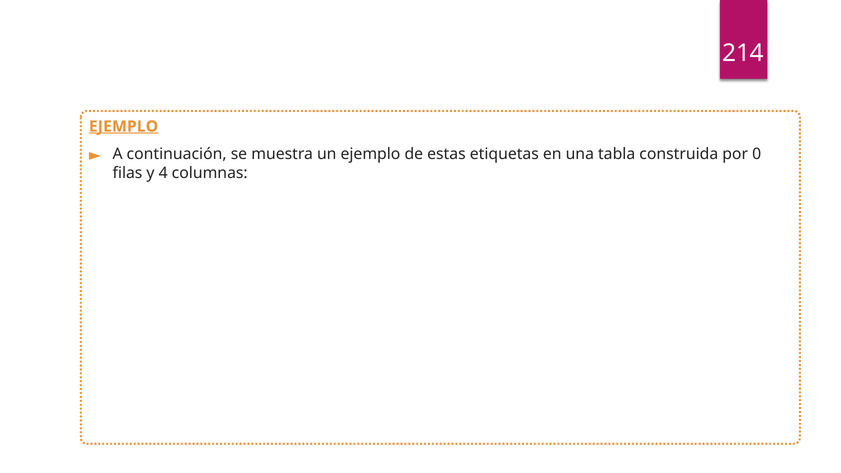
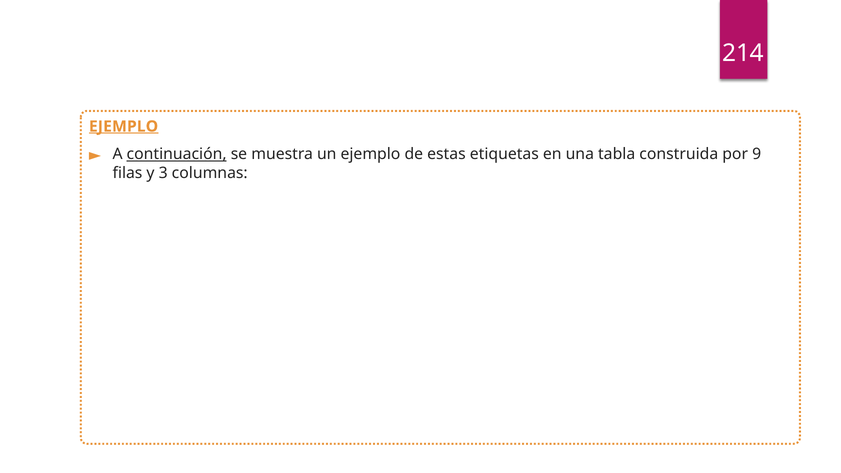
continuación underline: none -> present
0: 0 -> 9
4: 4 -> 3
